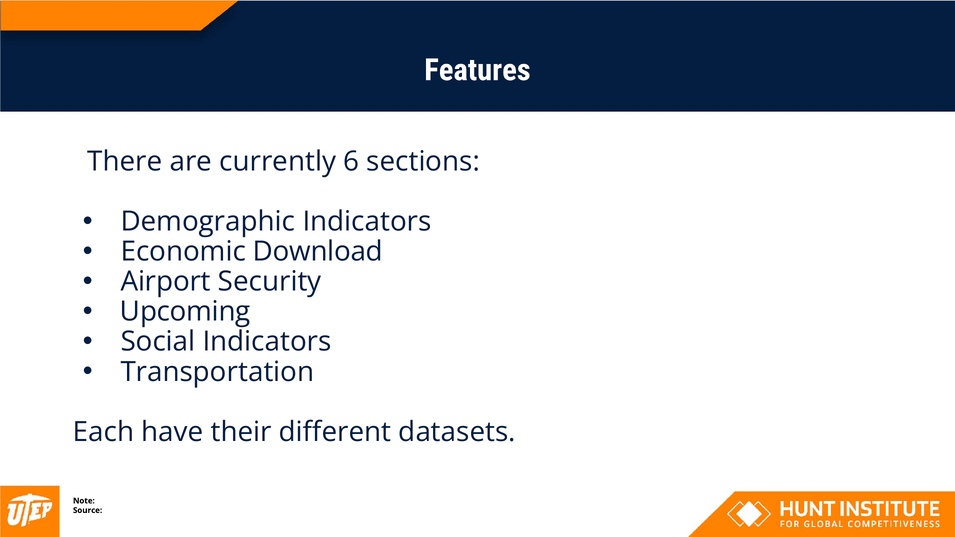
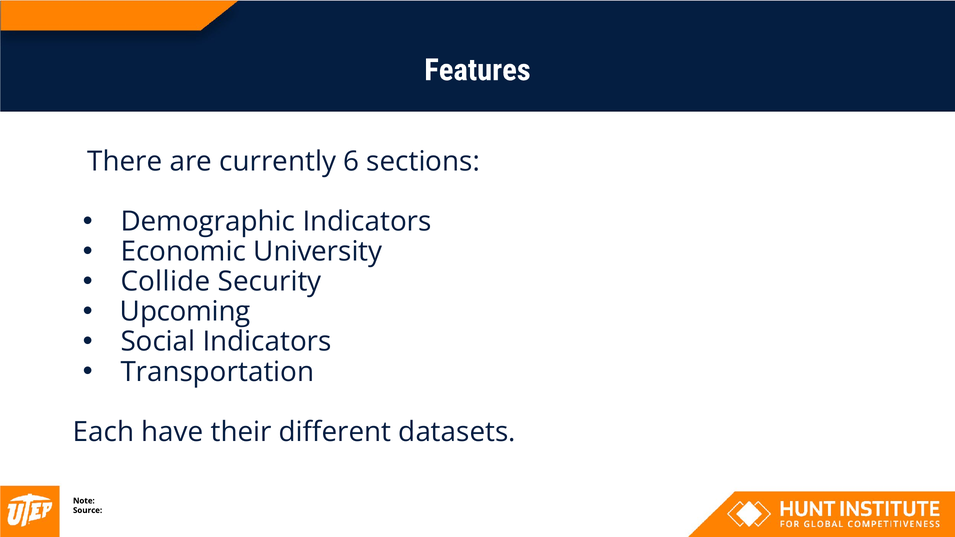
Download: Download -> University
Airport: Airport -> Collide
